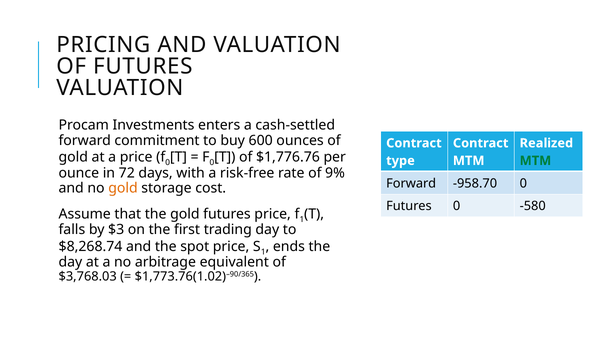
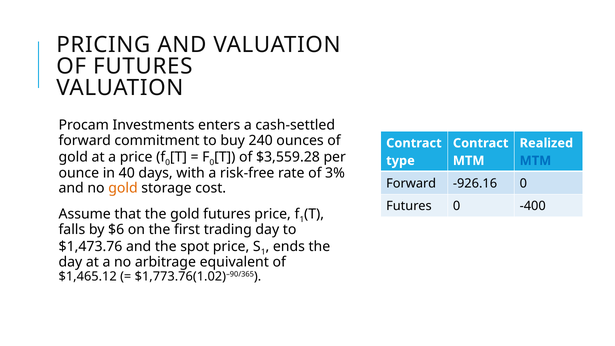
600: 600 -> 240
$1,776.76: $1,776.76 -> $3,559.28
MTM at (535, 161) colour: green -> blue
72: 72 -> 40
9%: 9% -> 3%
-958.70: -958.70 -> -926.16
-580: -580 -> -400
$3: $3 -> $6
$8,268.74: $8,268.74 -> $1,473.76
$3,768.03: $3,768.03 -> $1,465.12
